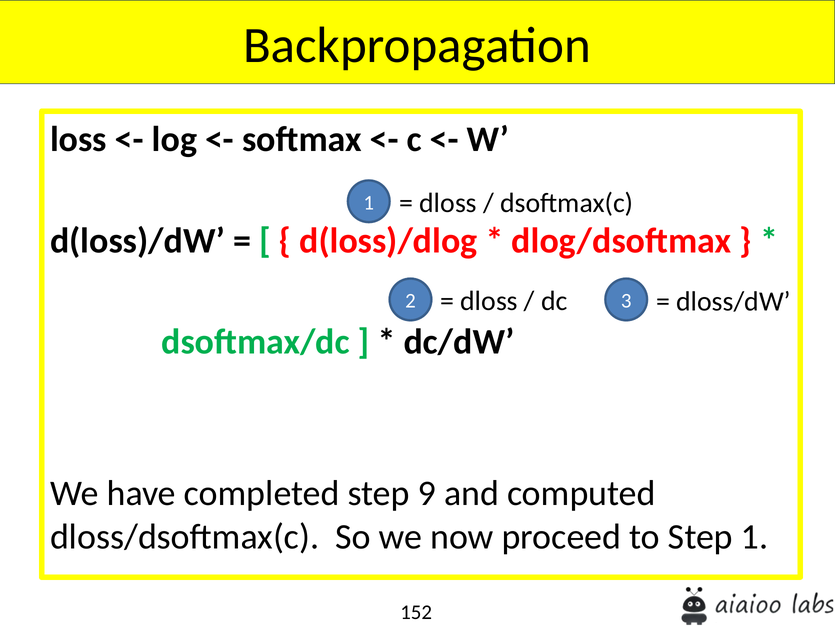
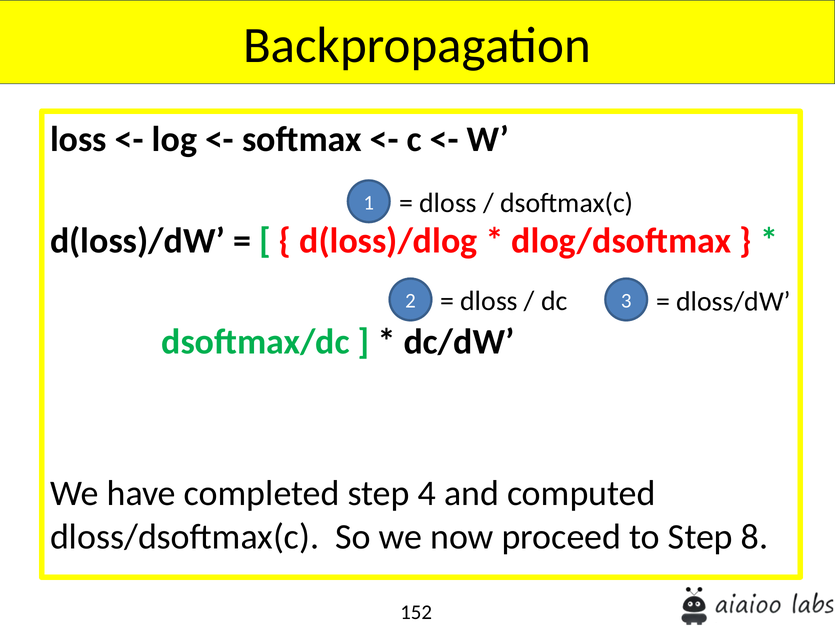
9: 9 -> 4
Step 1: 1 -> 8
